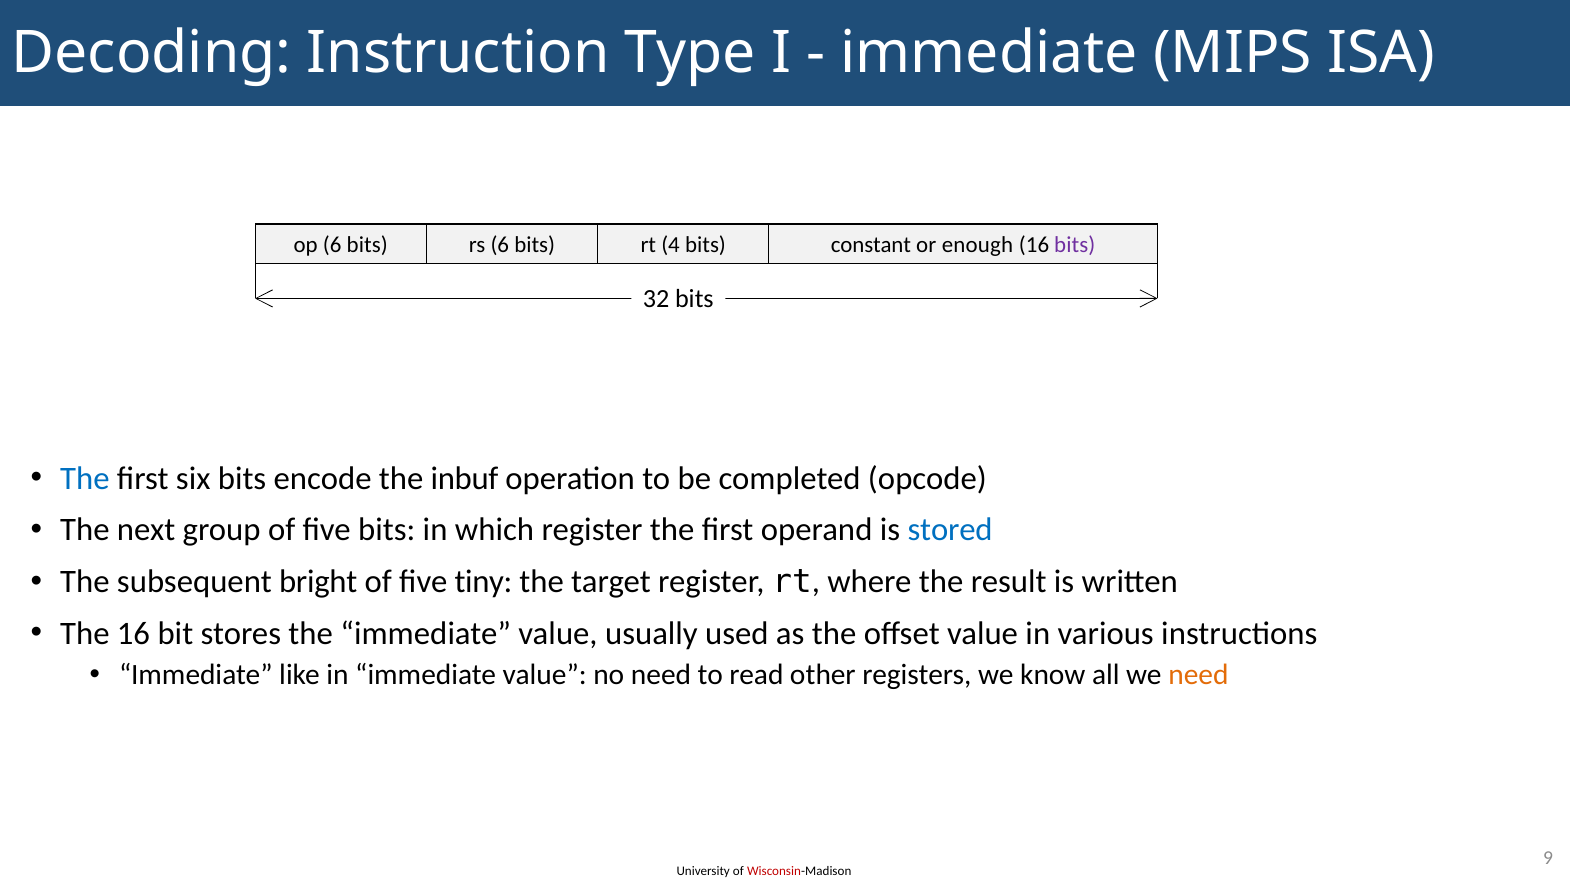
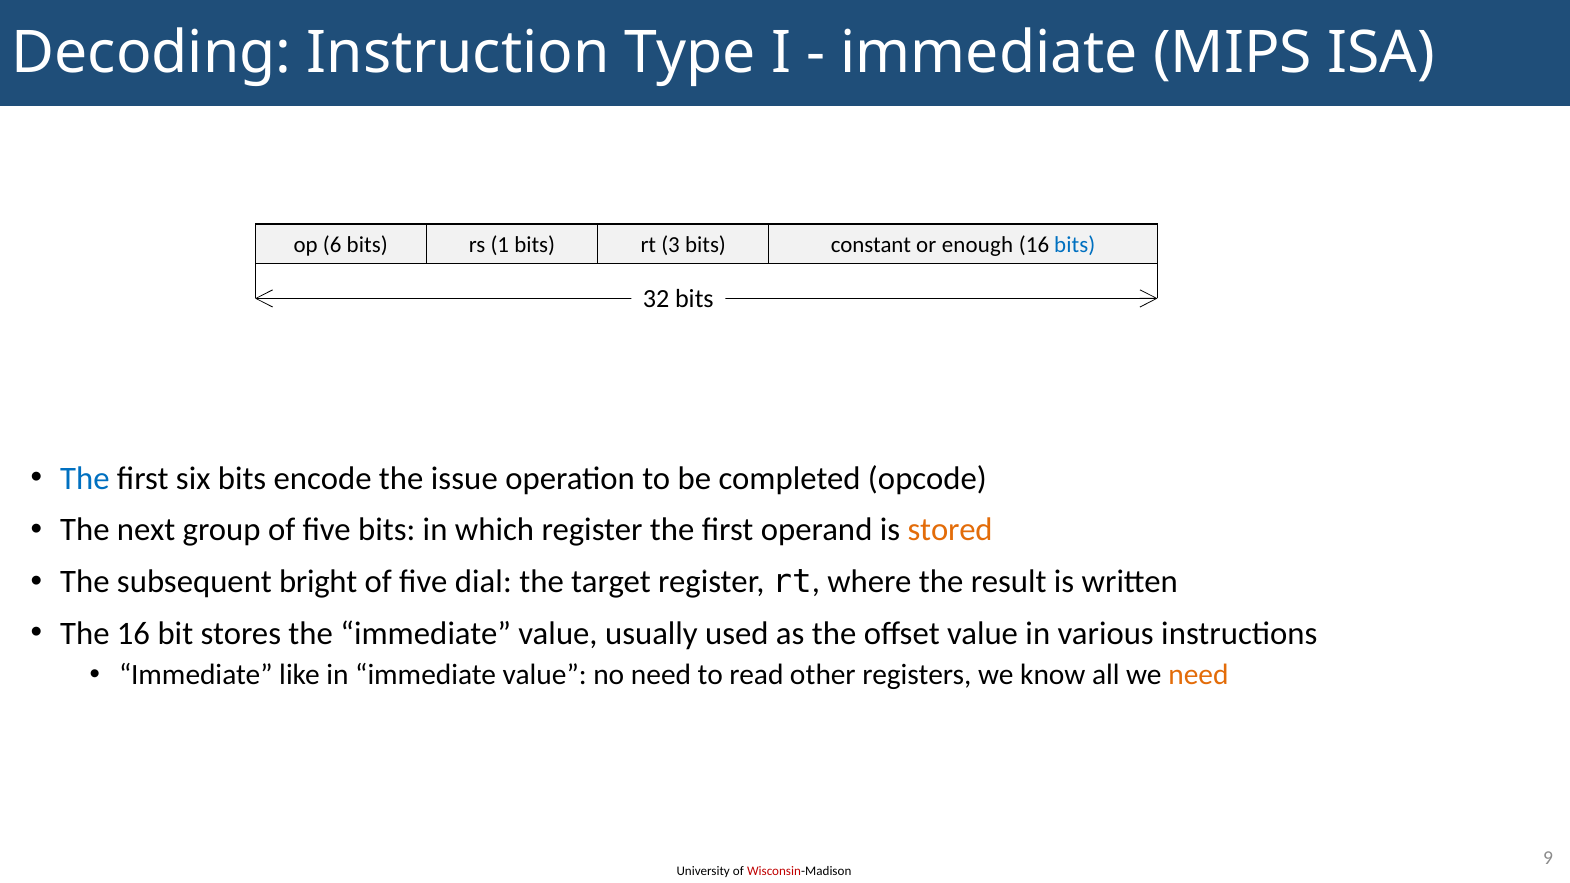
rs 6: 6 -> 1
4: 4 -> 3
bits at (1075, 245) colour: purple -> blue
inbuf: inbuf -> issue
stored colour: blue -> orange
tiny: tiny -> dial
